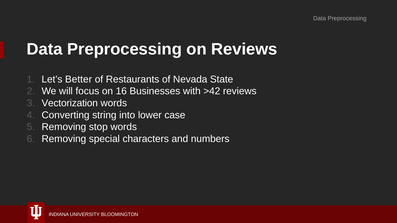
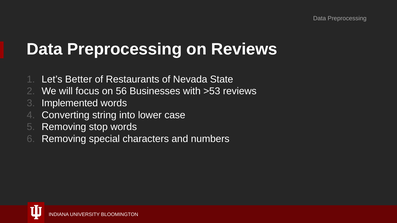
16: 16 -> 56
>42: >42 -> >53
Vectorization: Vectorization -> Implemented
